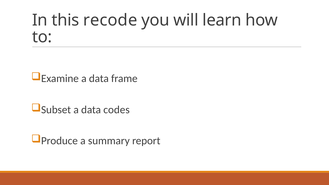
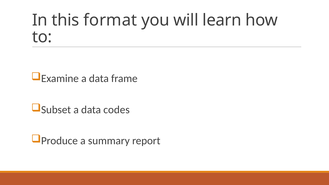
recode: recode -> format
